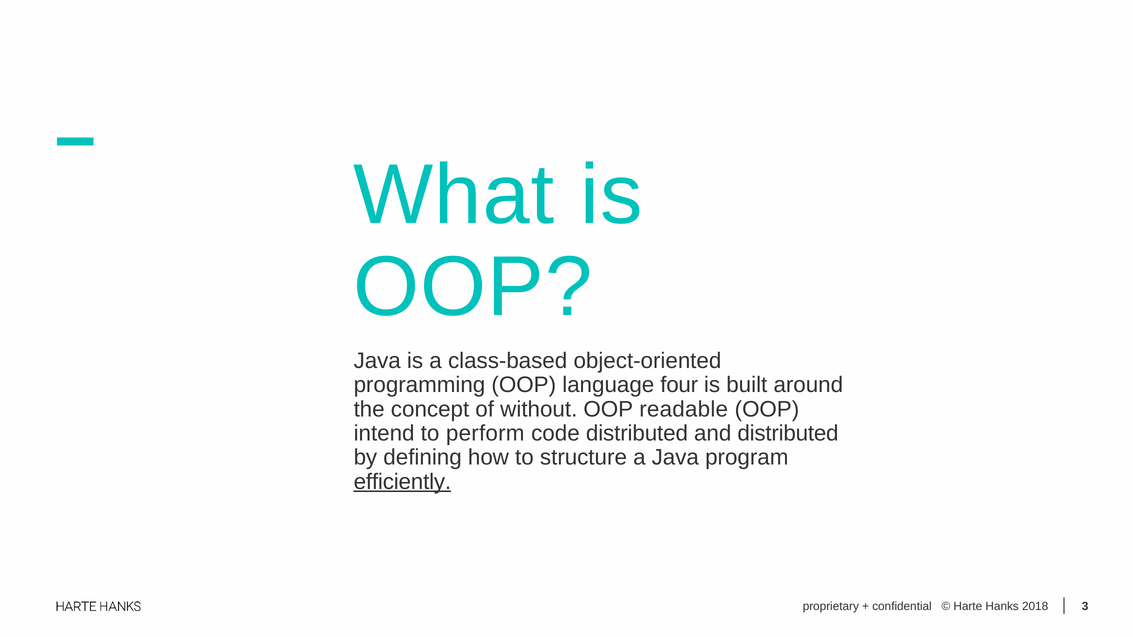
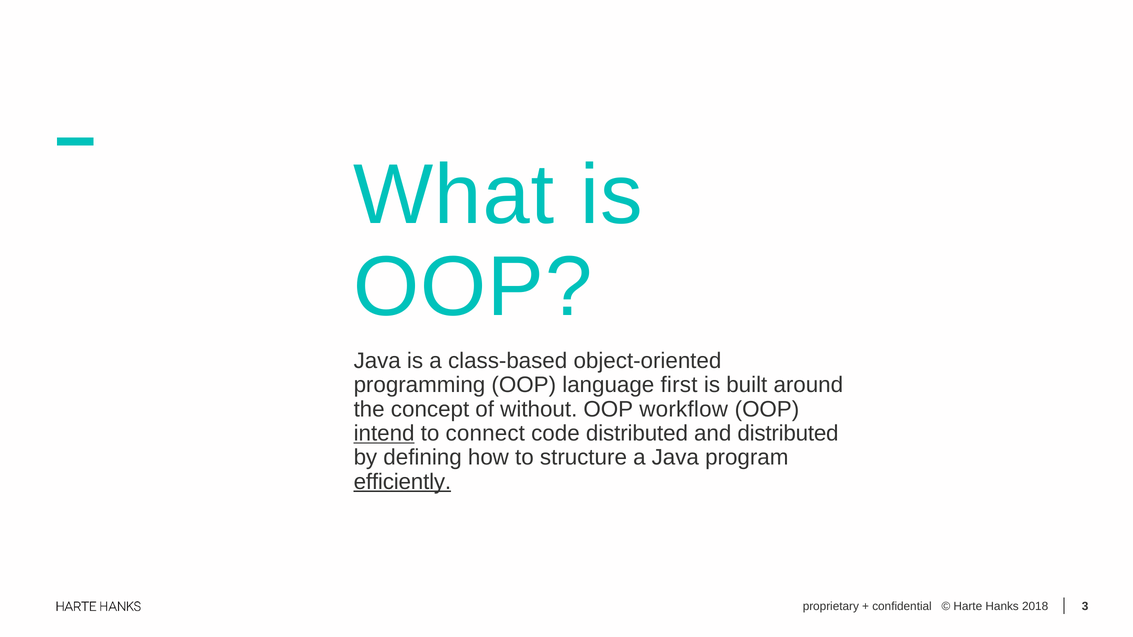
four: four -> first
readable: readable -> workflow
intend underline: none -> present
perform: perform -> connect
